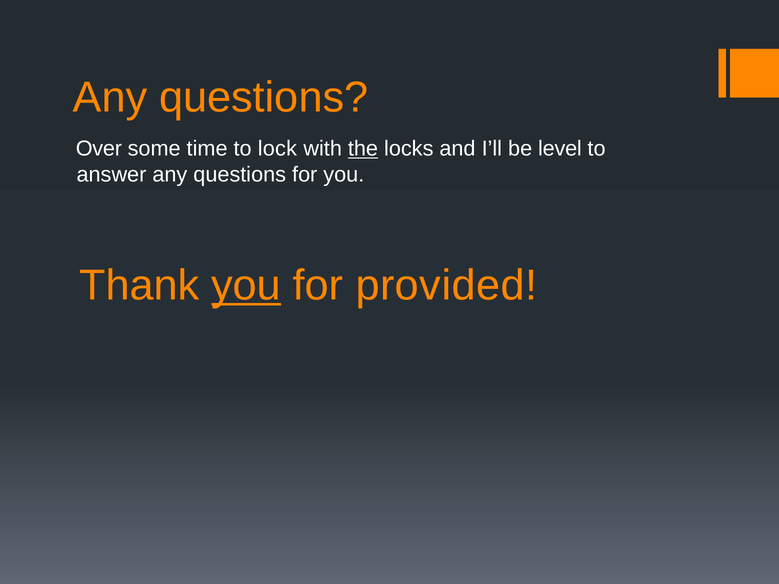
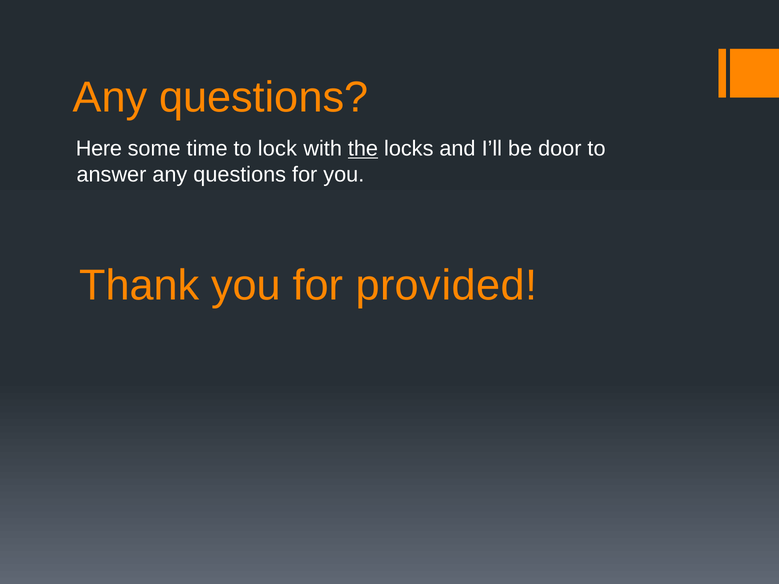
Over: Over -> Here
level: level -> door
you at (246, 286) underline: present -> none
